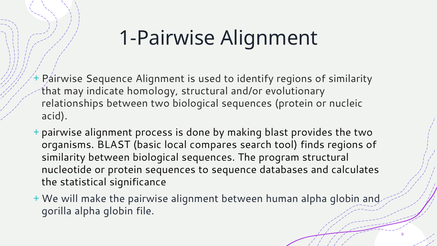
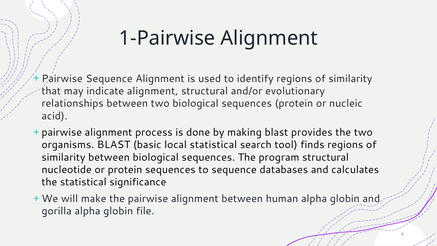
indicate homology: homology -> alignment
local compares: compares -> statistical
